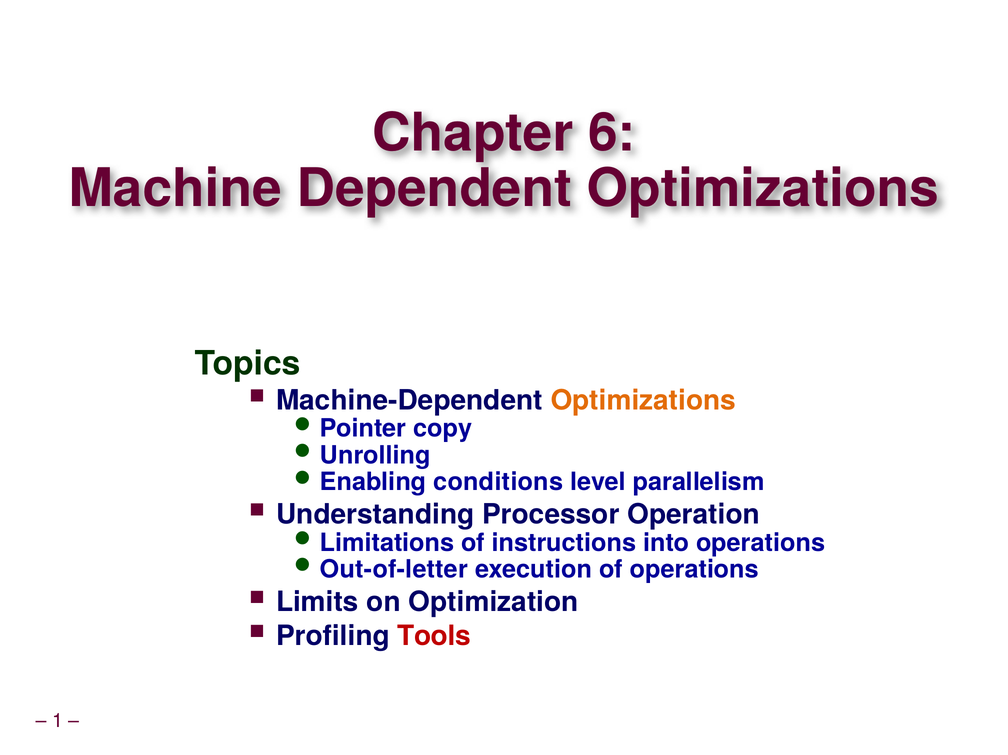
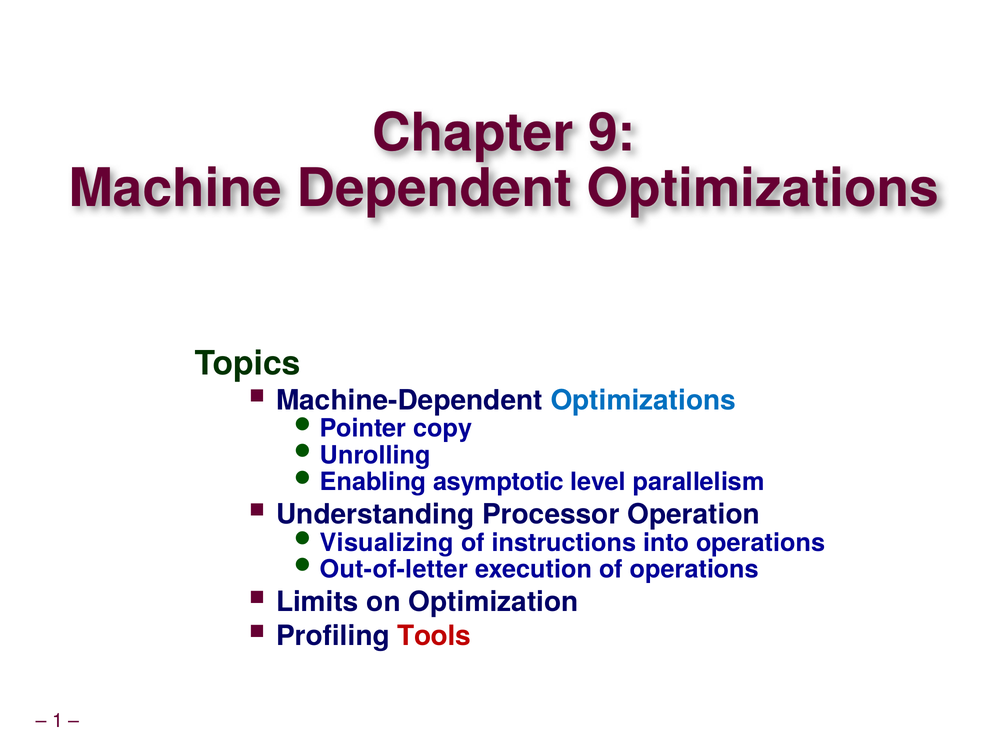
6: 6 -> 9
Optimizations at (643, 401) colour: orange -> blue
conditions: conditions -> asymptotic
Limitations: Limitations -> Visualizing
